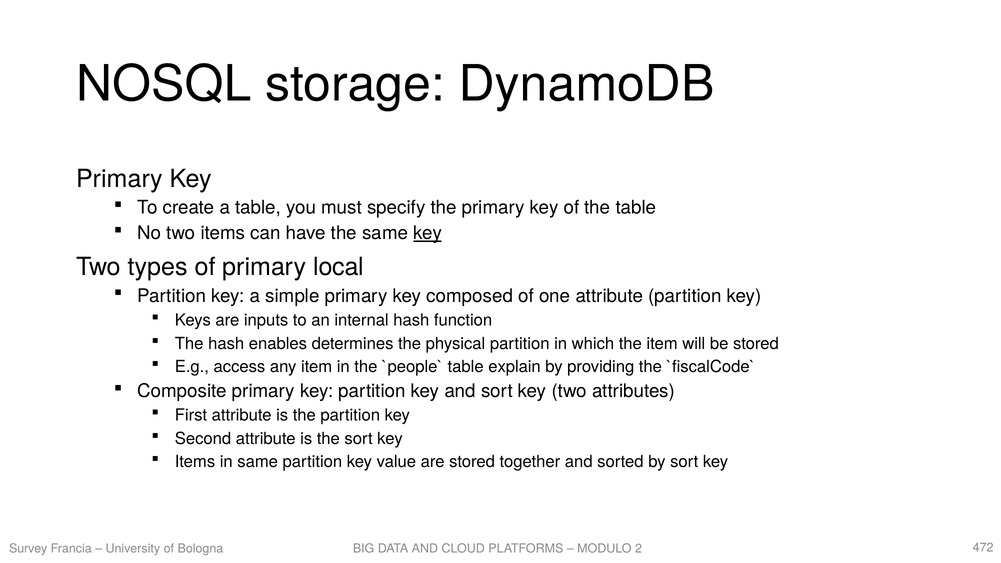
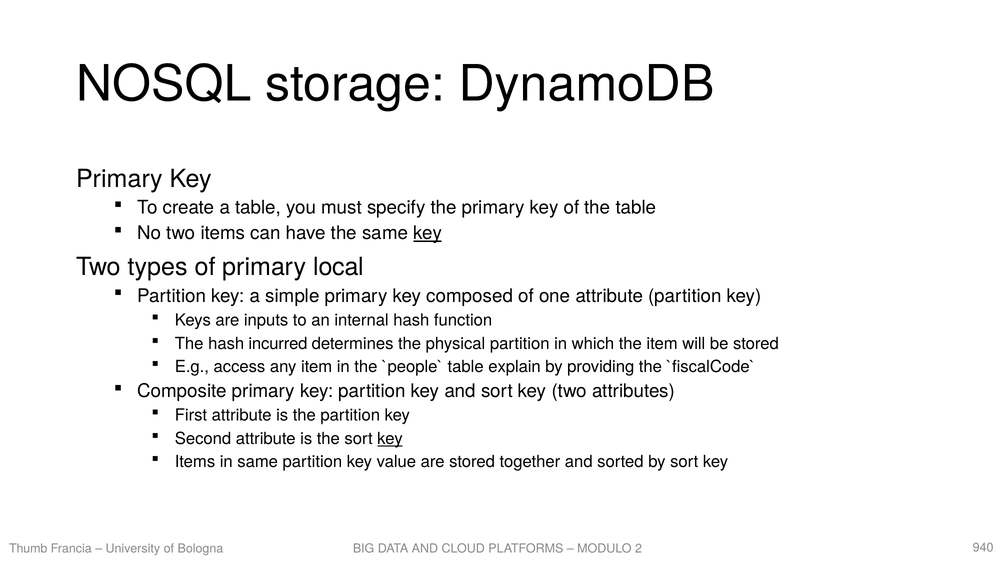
enables: enables -> incurred
key at (390, 439) underline: none -> present
Survey: Survey -> Thumb
472: 472 -> 940
